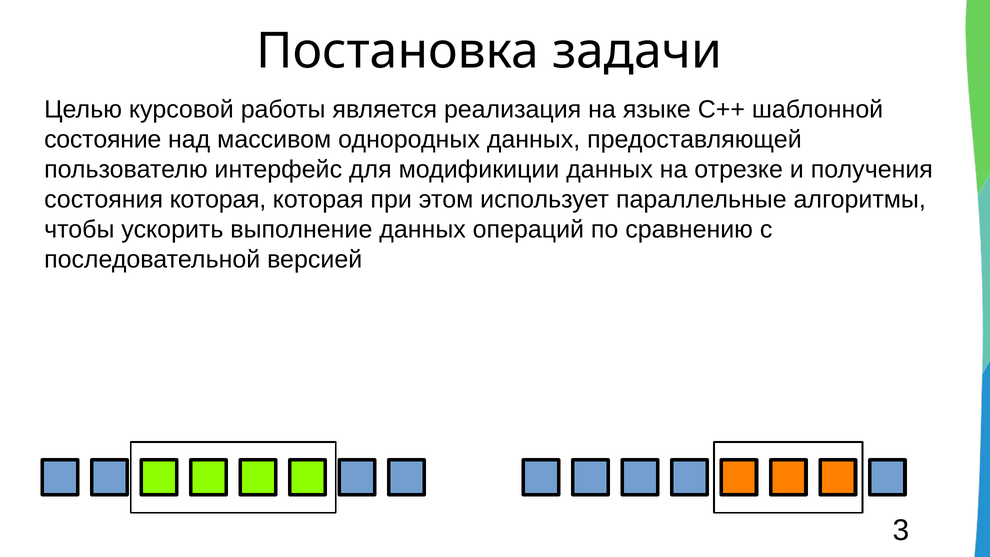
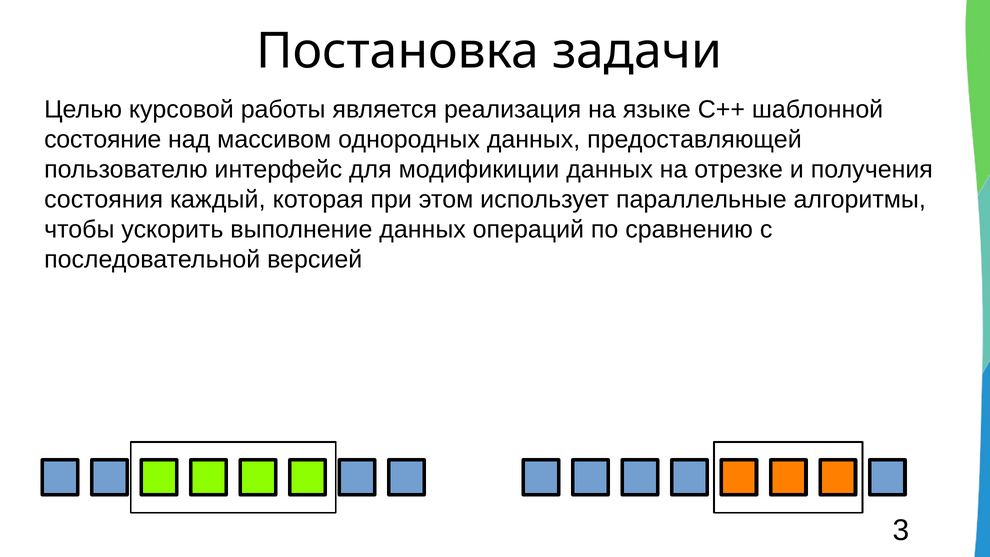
состояния которая: которая -> каждый
